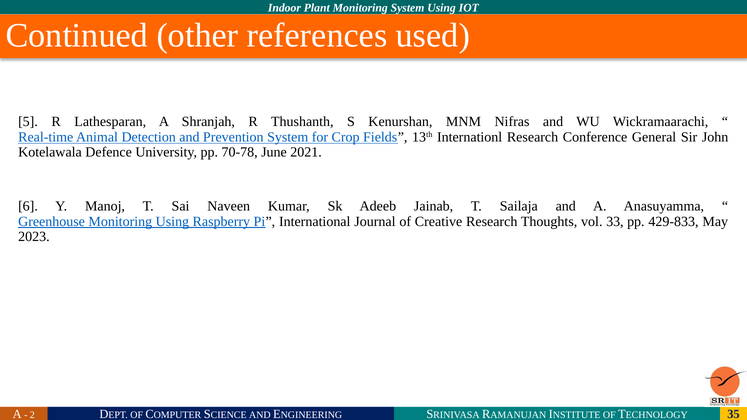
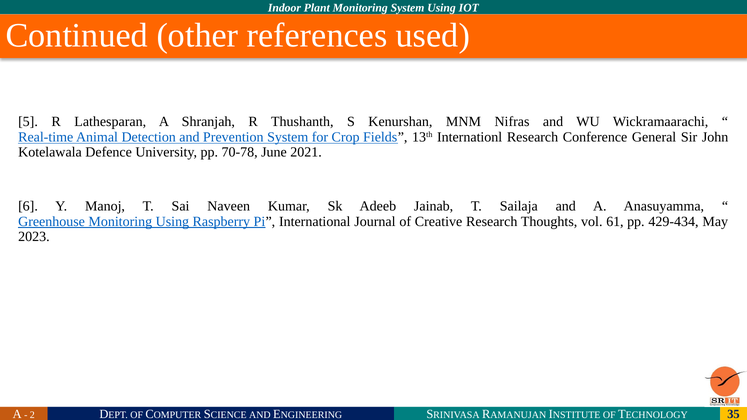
33: 33 -> 61
429-833: 429-833 -> 429-434
